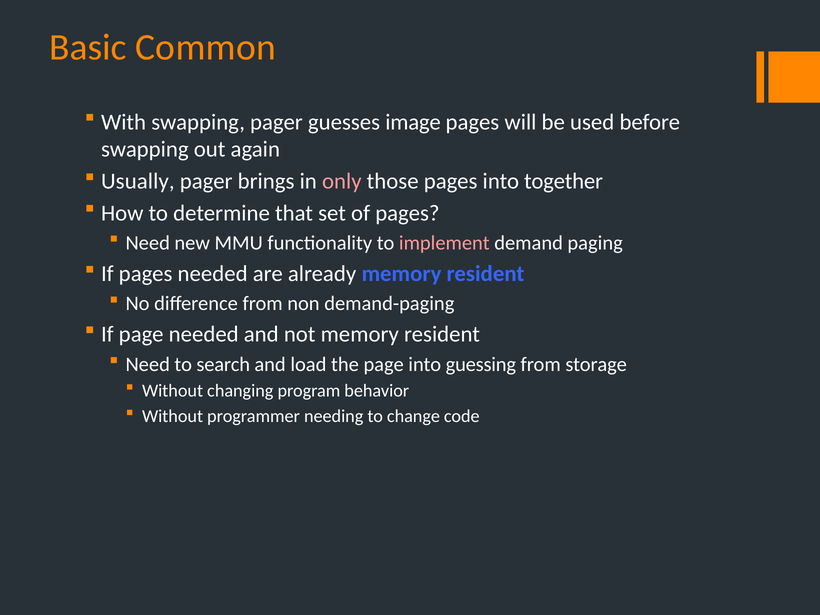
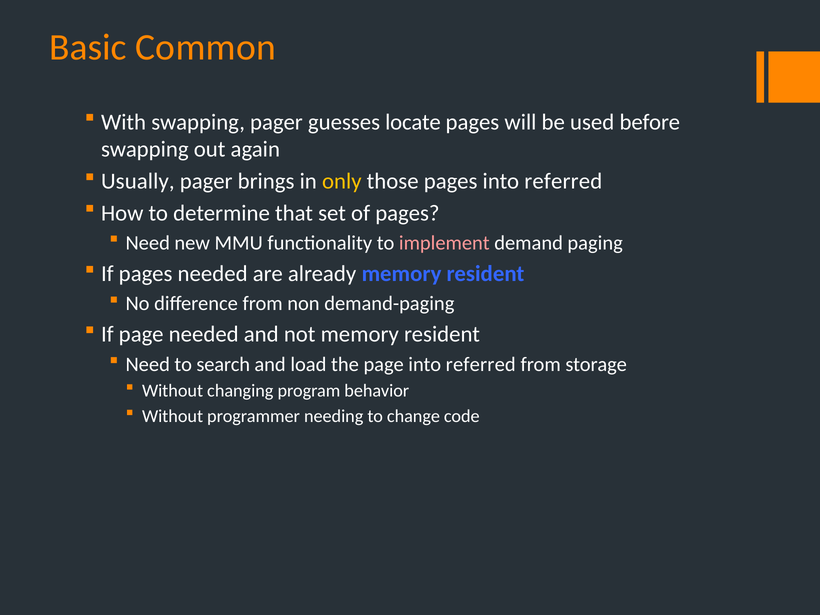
image: image -> locate
only colour: pink -> yellow
pages into together: together -> referred
page into guessing: guessing -> referred
